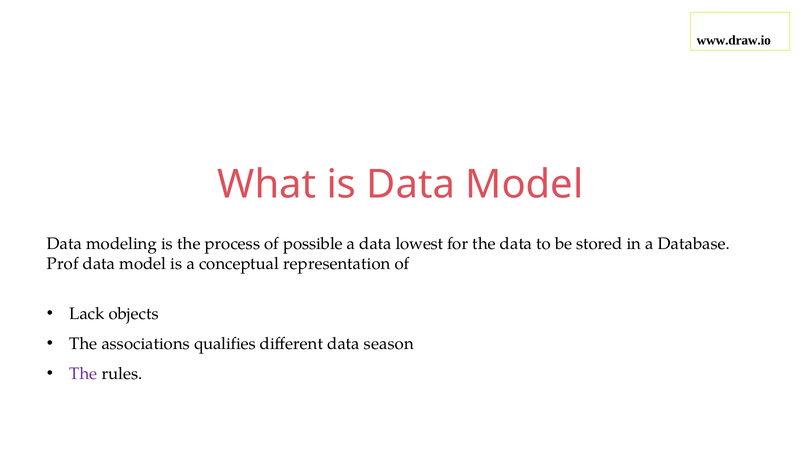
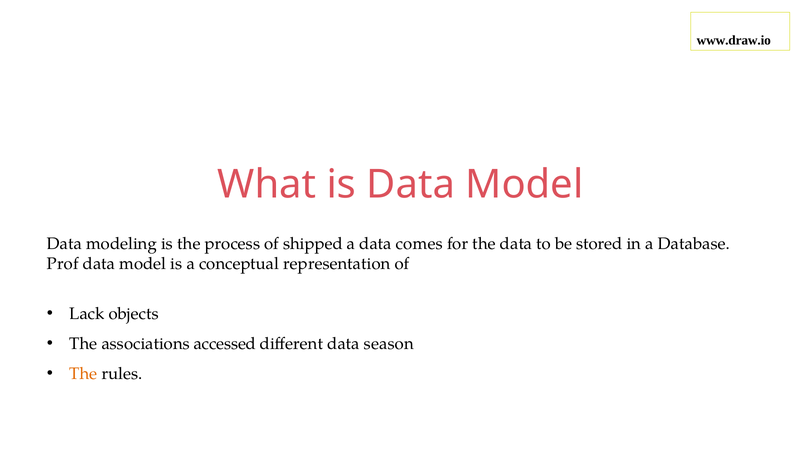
possible: possible -> shipped
lowest: lowest -> comes
qualifies: qualifies -> accessed
The at (83, 374) colour: purple -> orange
